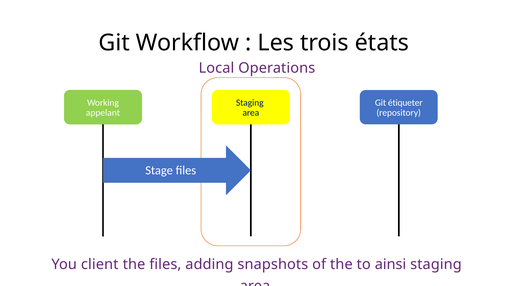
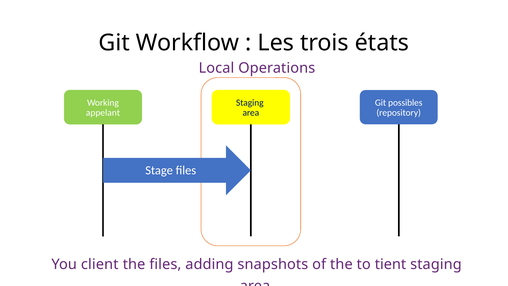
étiqueter: étiqueter -> possibles
ainsi: ainsi -> tient
